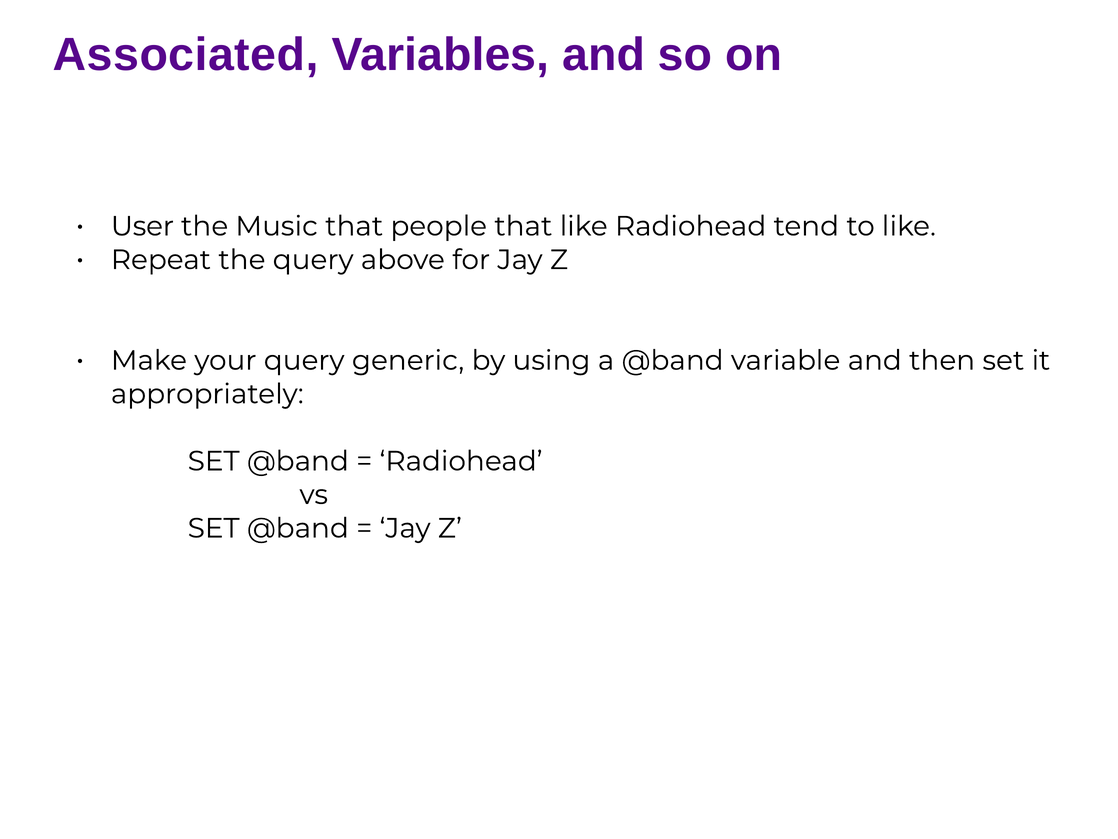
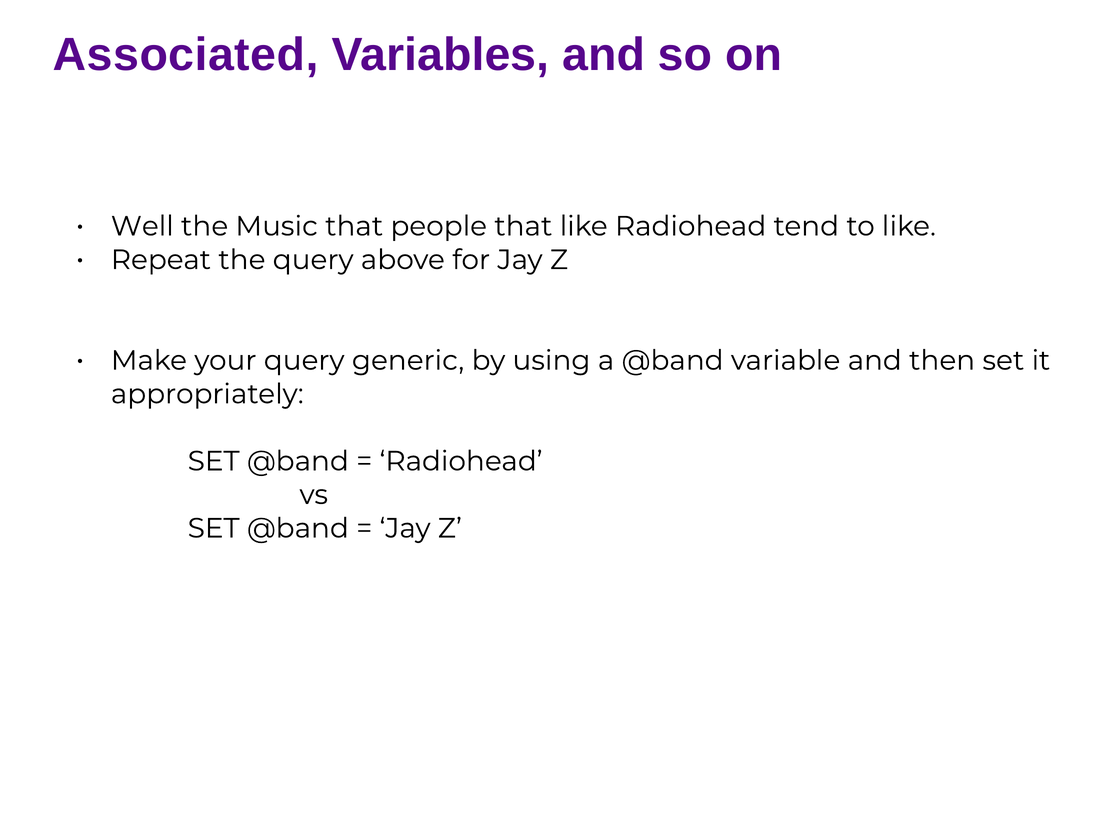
User: User -> Well
